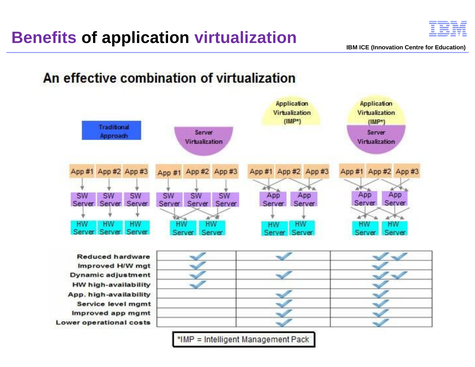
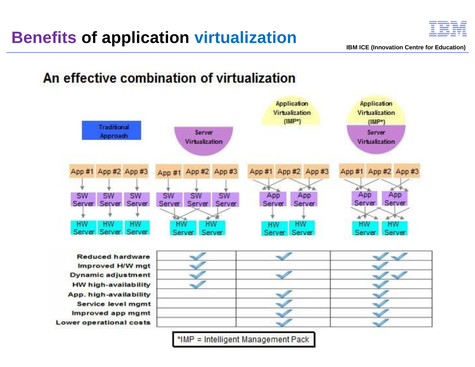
virtualization colour: purple -> blue
